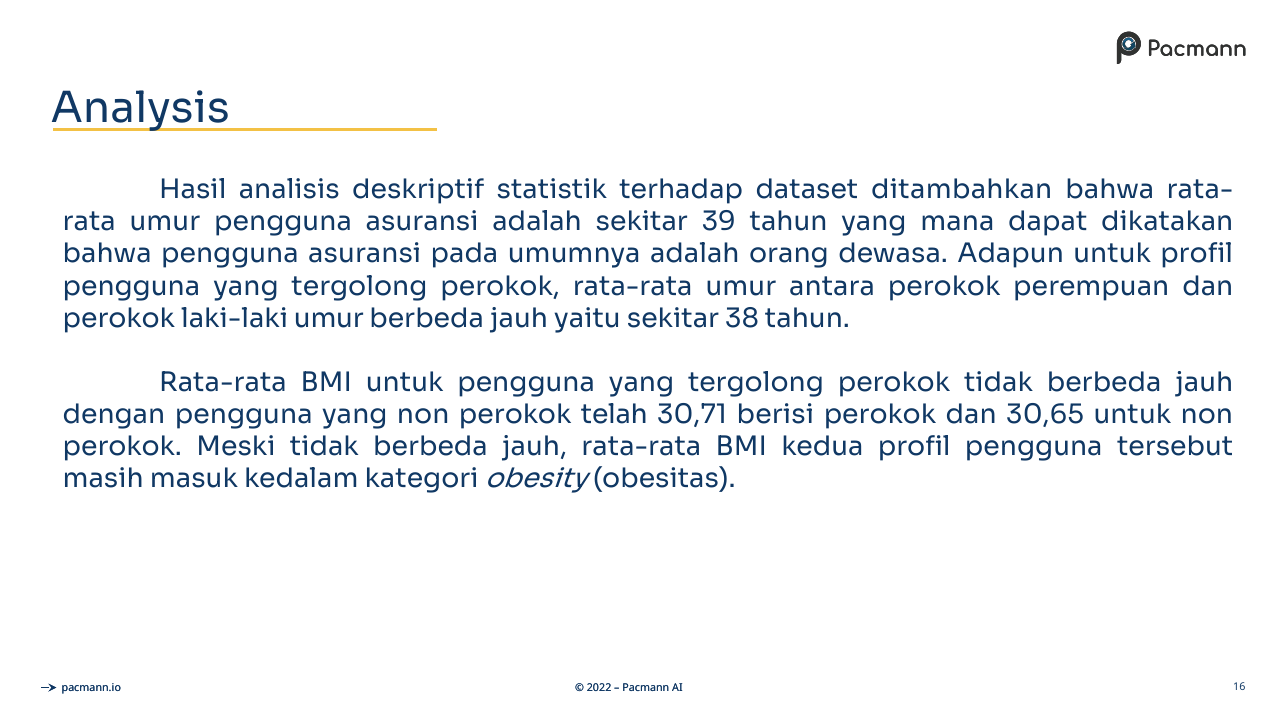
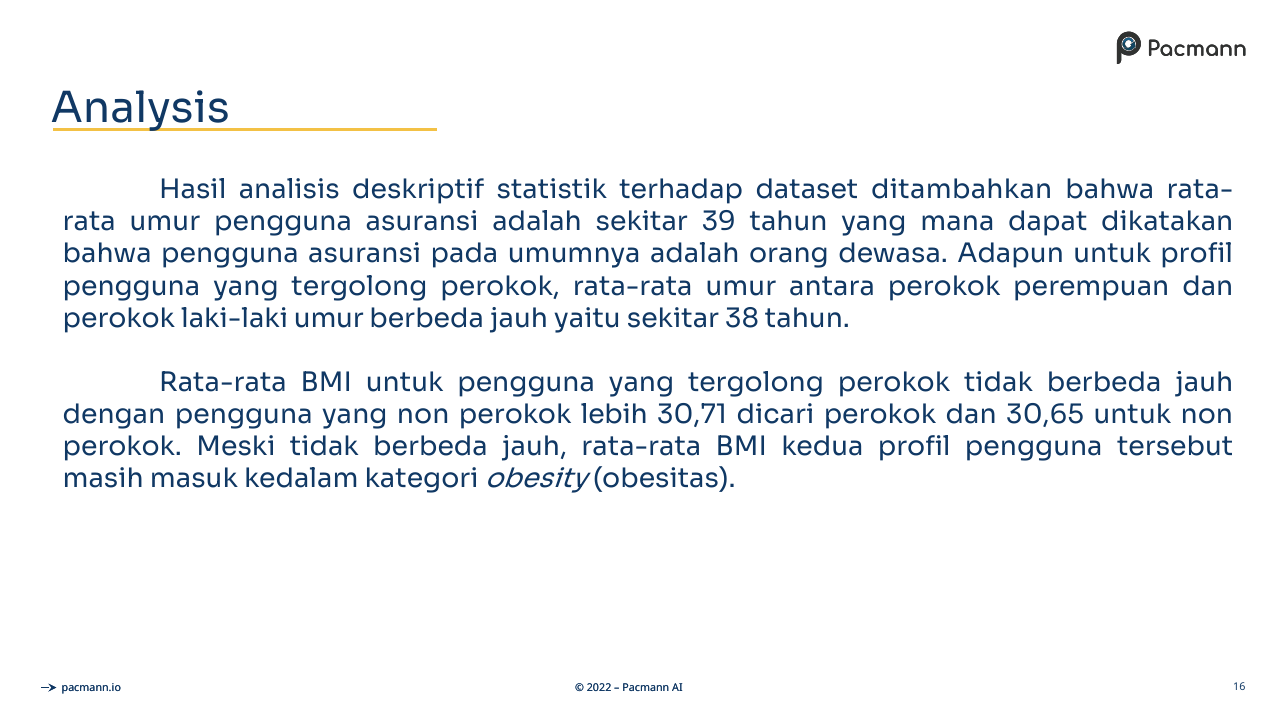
telah: telah -> lebih
berisi: berisi -> dicari
